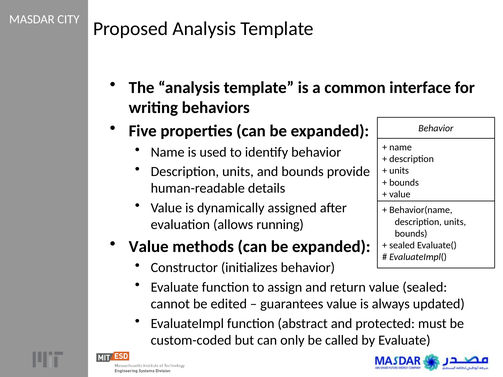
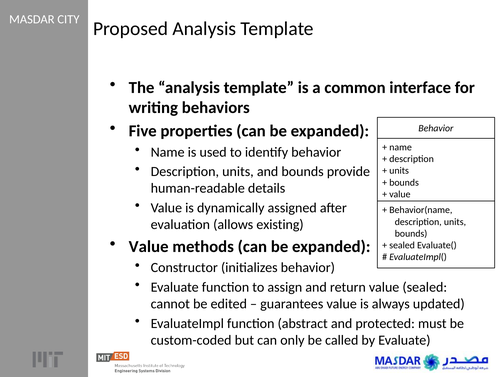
running: running -> existing
